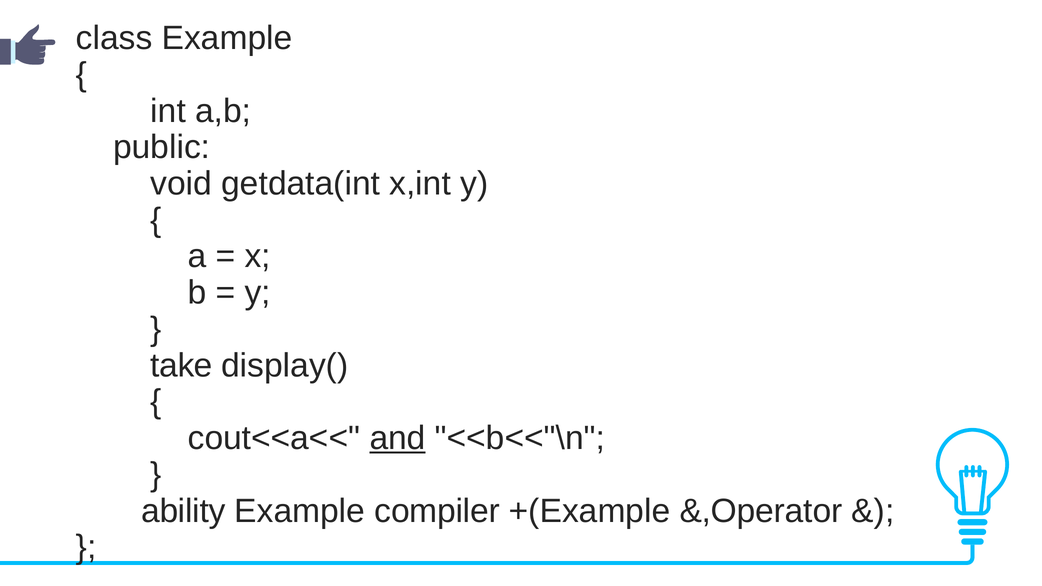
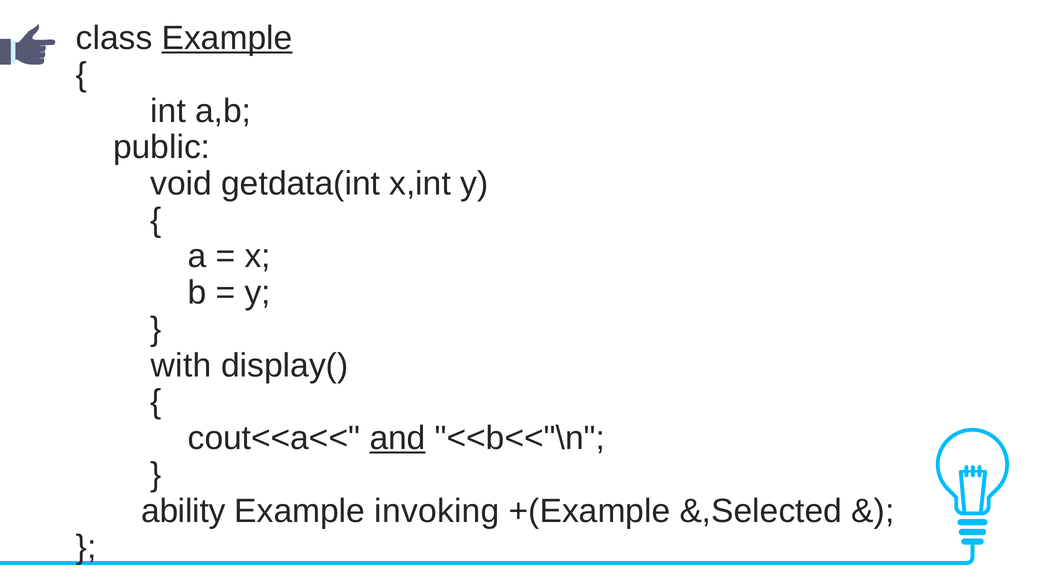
Example at (227, 38) underline: none -> present
take: take -> with
compiler: compiler -> invoking
&,Operator: &,Operator -> &,Selected
